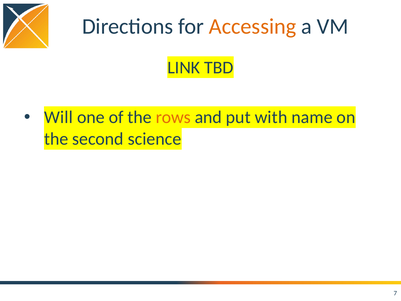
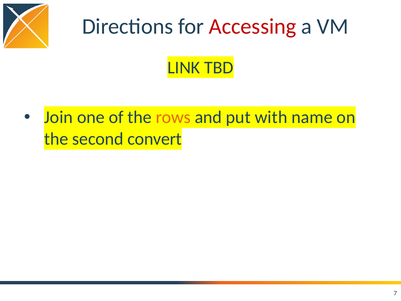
Accessing colour: orange -> red
Will: Will -> Join
science: science -> convert
